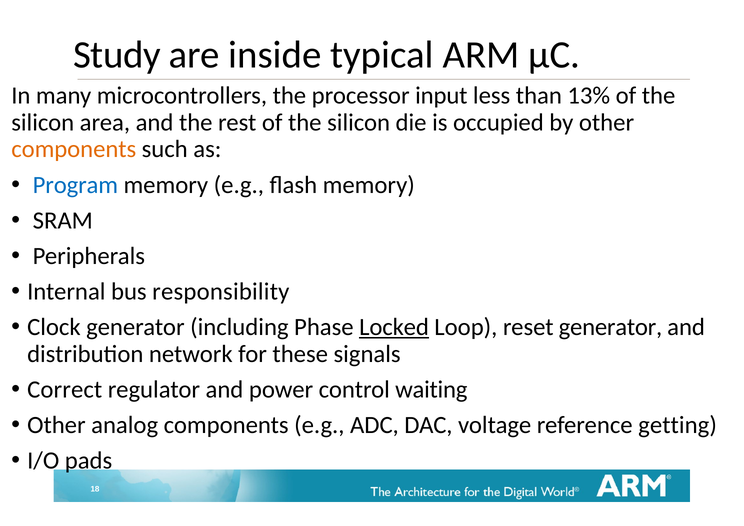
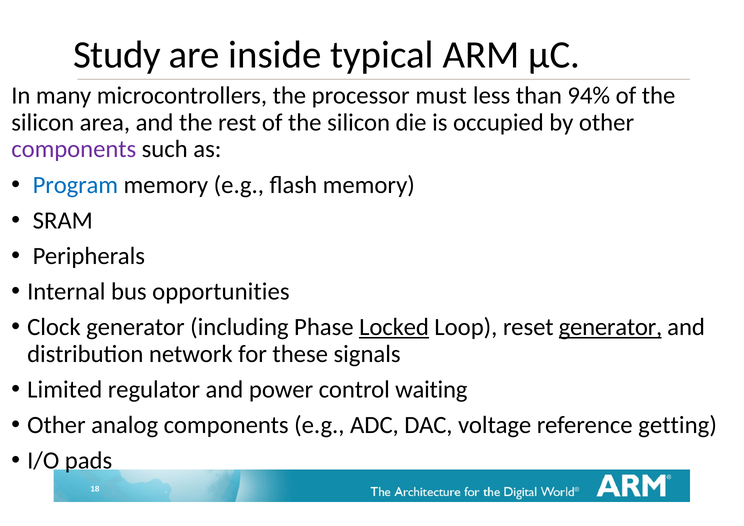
input: input -> must
13%: 13% -> 94%
components at (74, 149) colour: orange -> purple
responsibility: responsibility -> opportunities
generator at (610, 327) underline: none -> present
Correct: Correct -> Limited
